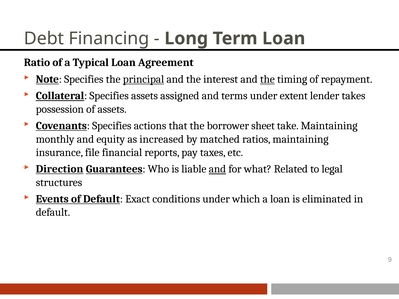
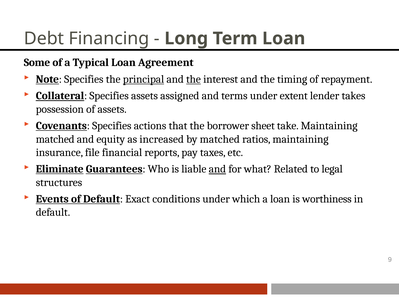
Ratio: Ratio -> Some
the at (193, 79) underline: none -> present
the at (267, 79) underline: present -> none
monthly at (55, 139): monthly -> matched
Direction: Direction -> Eliminate
eliminated: eliminated -> worthiness
